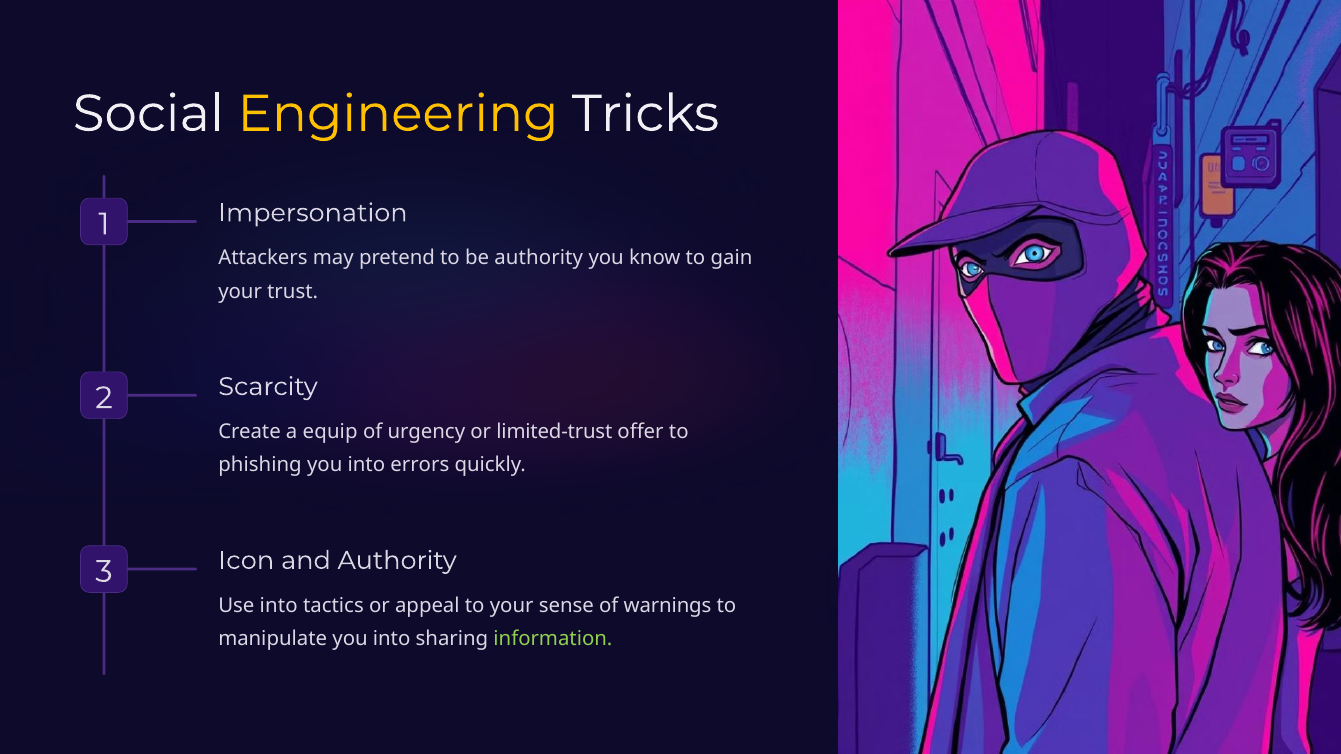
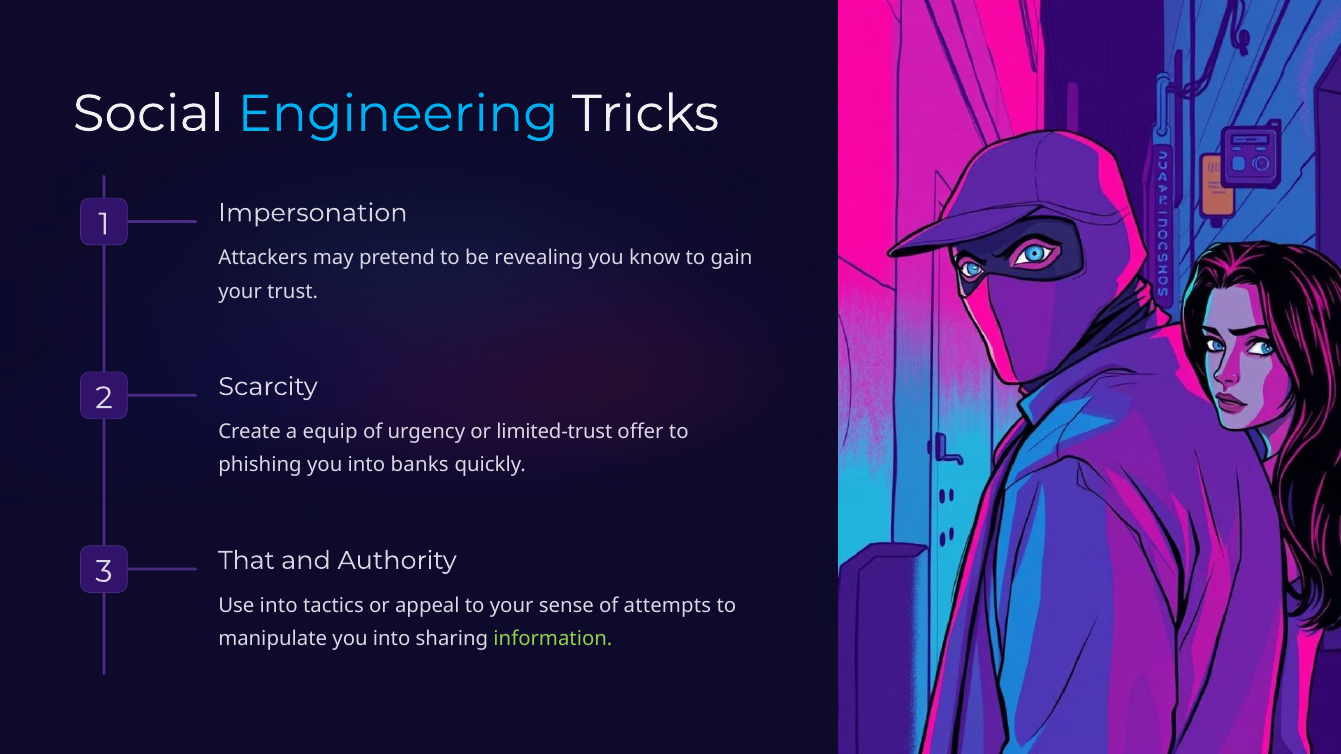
Engineering colour: yellow -> light blue
be authority: authority -> revealing
errors: errors -> banks
Icon: Icon -> That
warnings: warnings -> attempts
